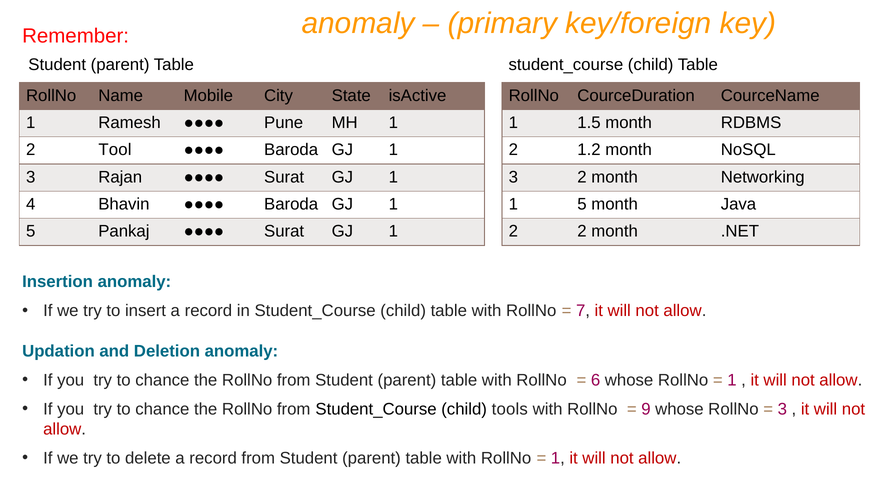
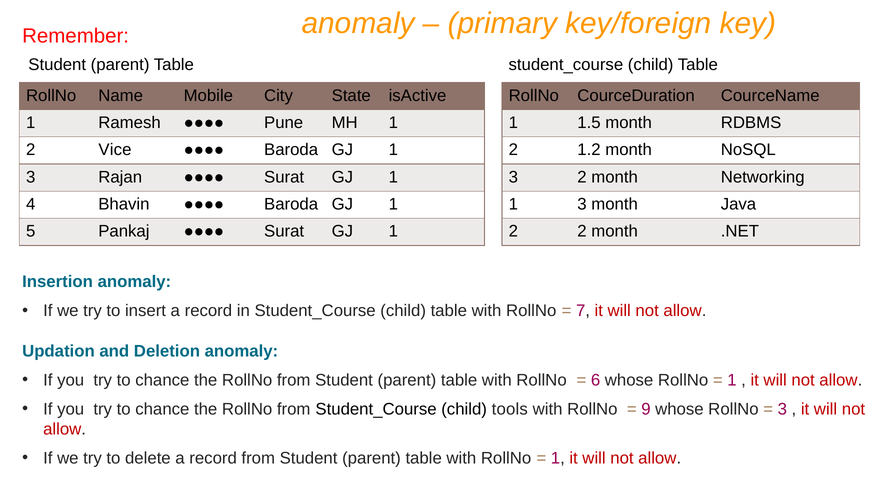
Tool: Tool -> Vice
5 at (582, 204): 5 -> 3
